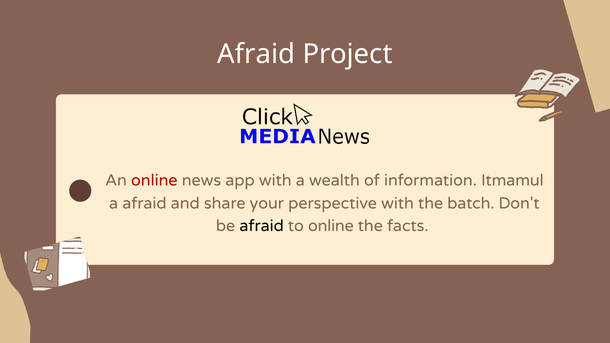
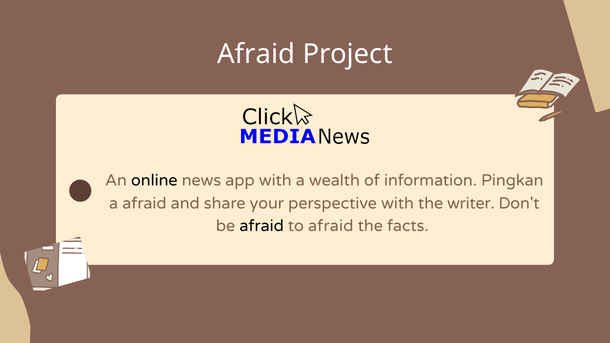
online at (154, 181) colour: red -> black
Itmamul: Itmamul -> Pingkan
batch: batch -> writer
to online: online -> afraid
